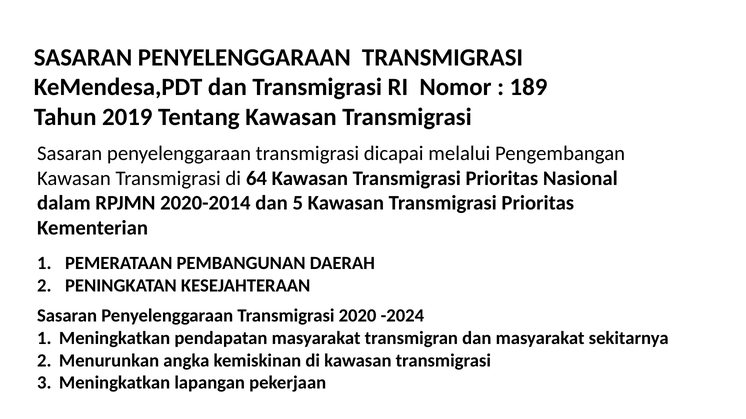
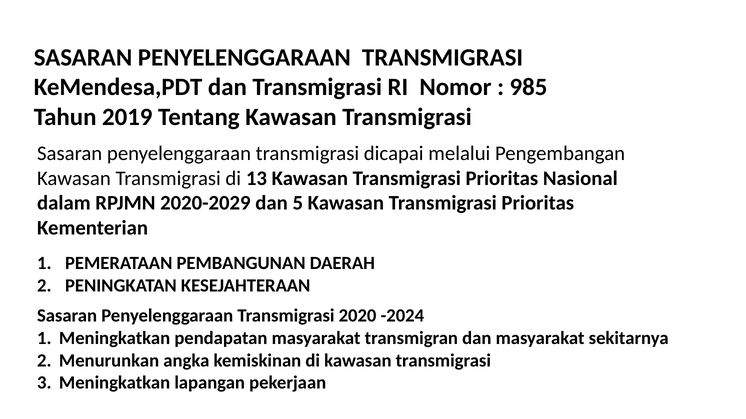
189: 189 -> 985
64: 64 -> 13
2020-2014: 2020-2014 -> 2020-2029
